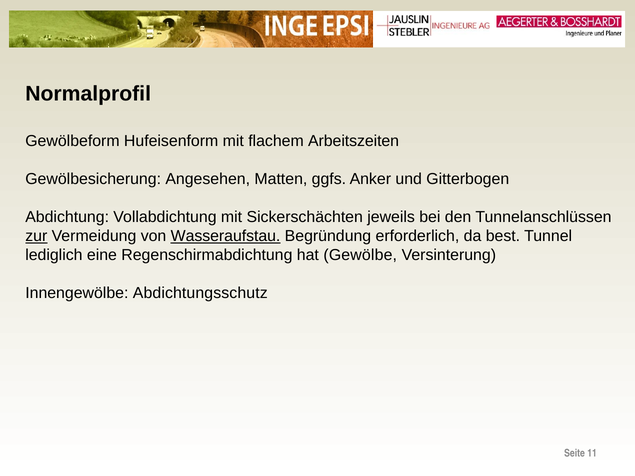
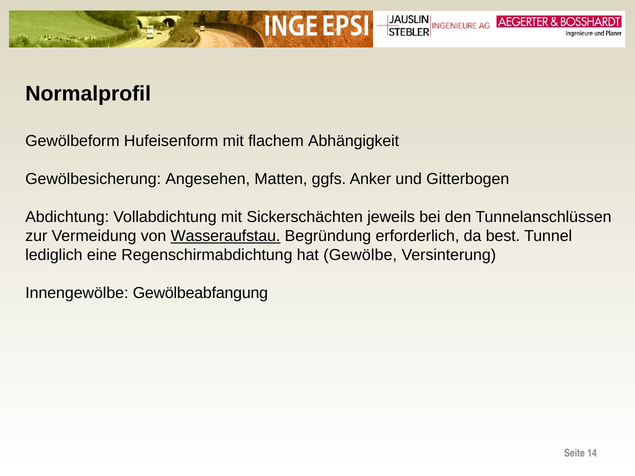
Arbeitszeiten: Arbeitszeiten -> Abhängigkeit
zur underline: present -> none
Abdichtungsschutz: Abdichtungsschutz -> Gewölbeabfangung
11: 11 -> 14
